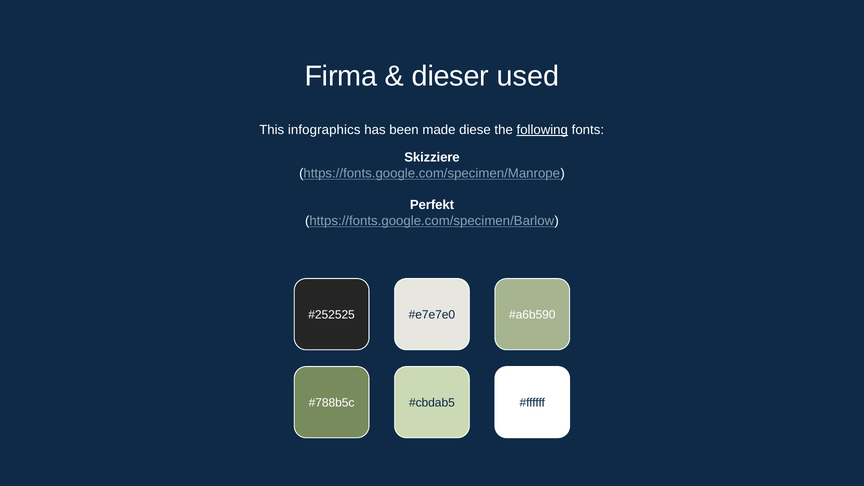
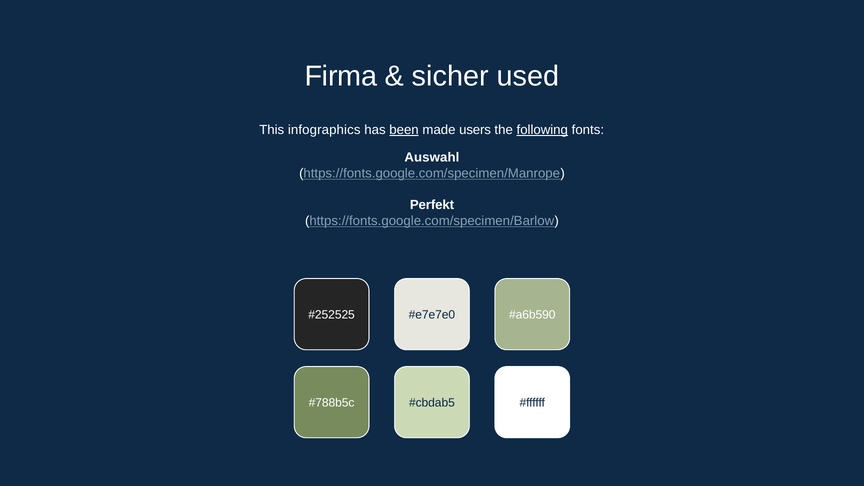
dieser: dieser -> sicher
been underline: none -> present
diese: diese -> users
Skizziere: Skizziere -> Auswahl
